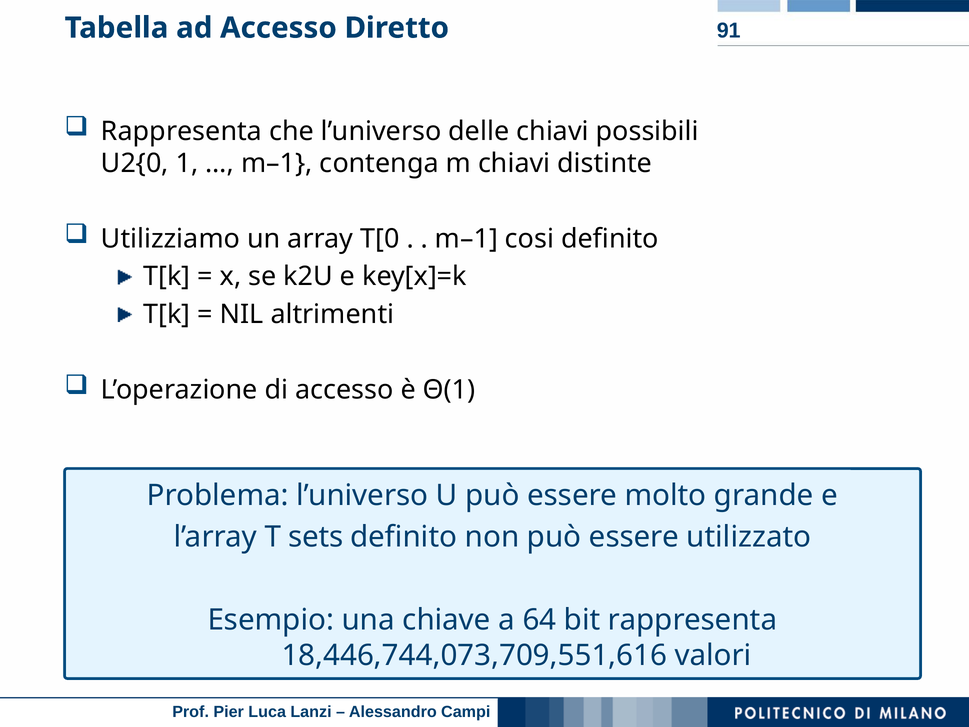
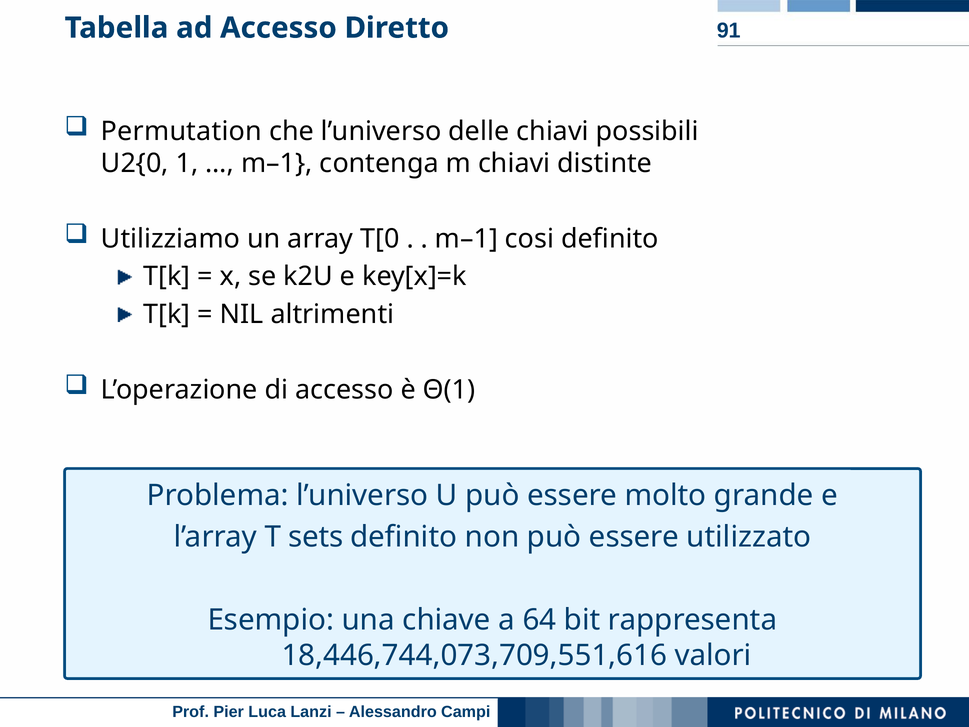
Rappresenta at (182, 131): Rappresenta -> Permutation
